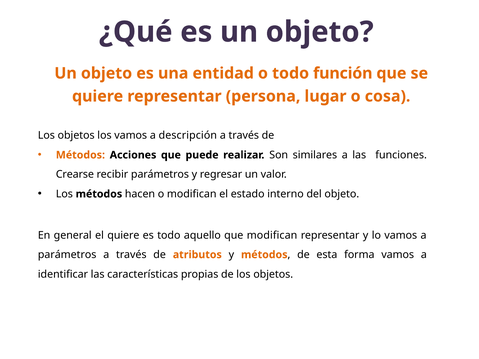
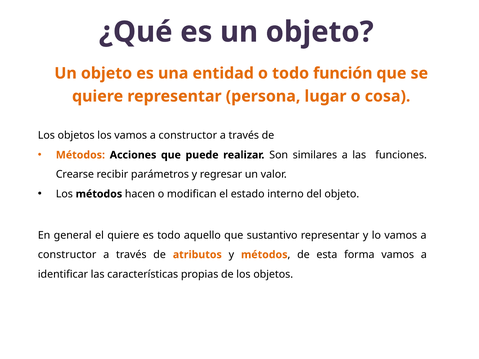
los vamos a descripción: descripción -> constructor
que modifican: modifican -> sustantivo
parámetros at (67, 255): parámetros -> constructor
